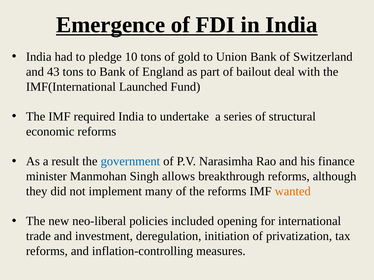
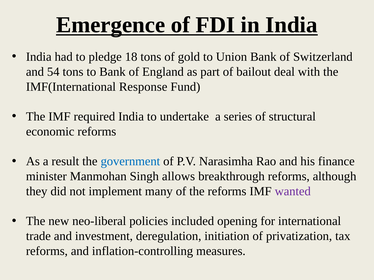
10: 10 -> 18
43: 43 -> 54
Launched: Launched -> Response
wanted colour: orange -> purple
